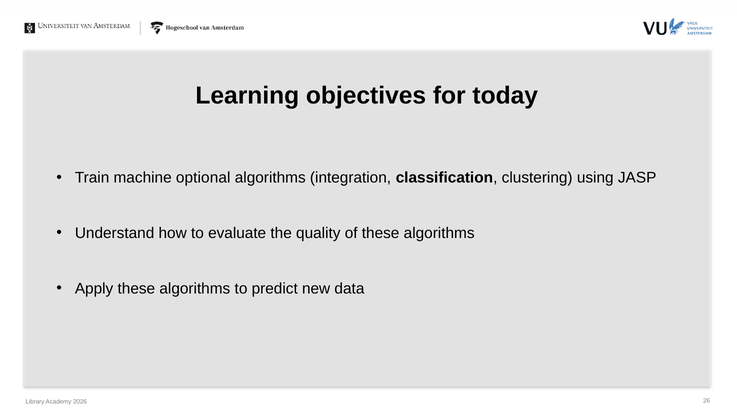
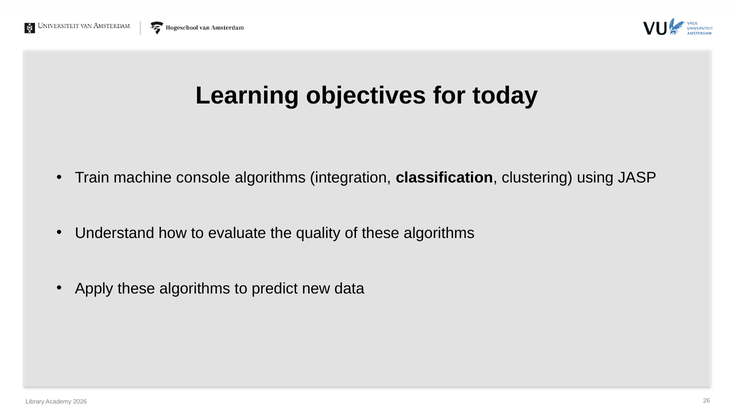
optional: optional -> console
